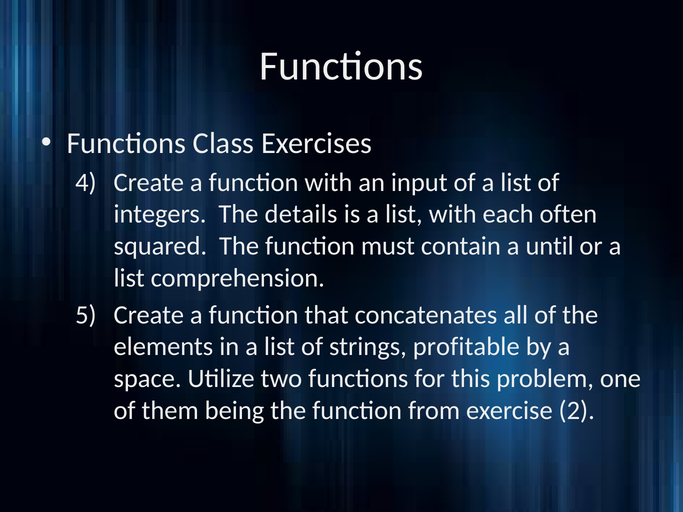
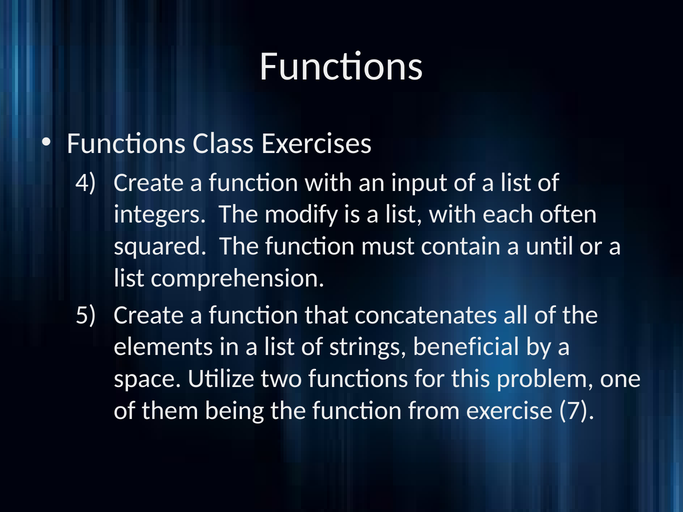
details: details -> modify
profitable: profitable -> beneficial
2: 2 -> 7
